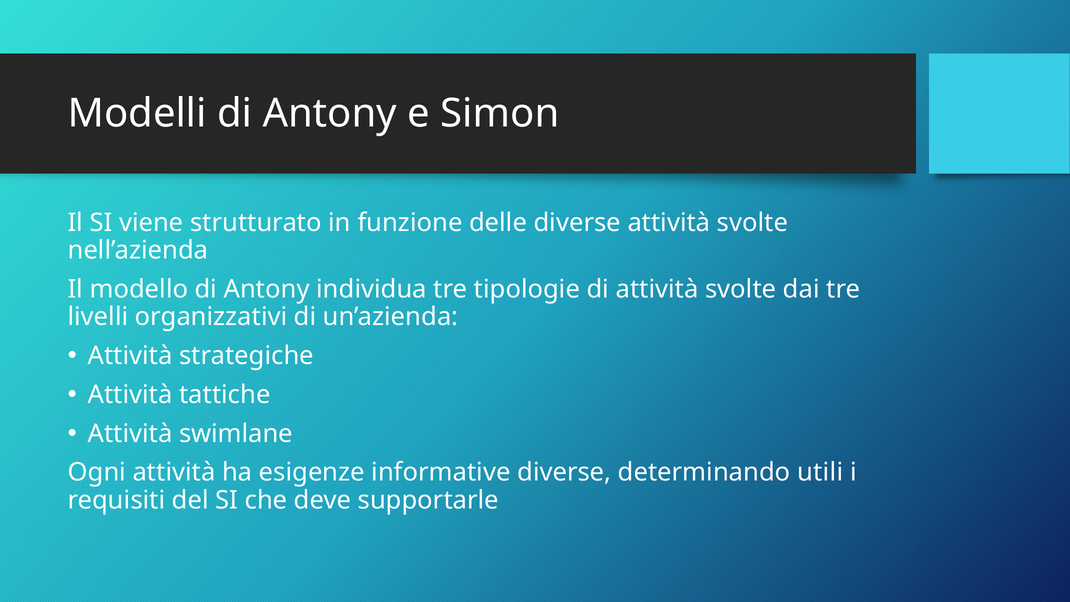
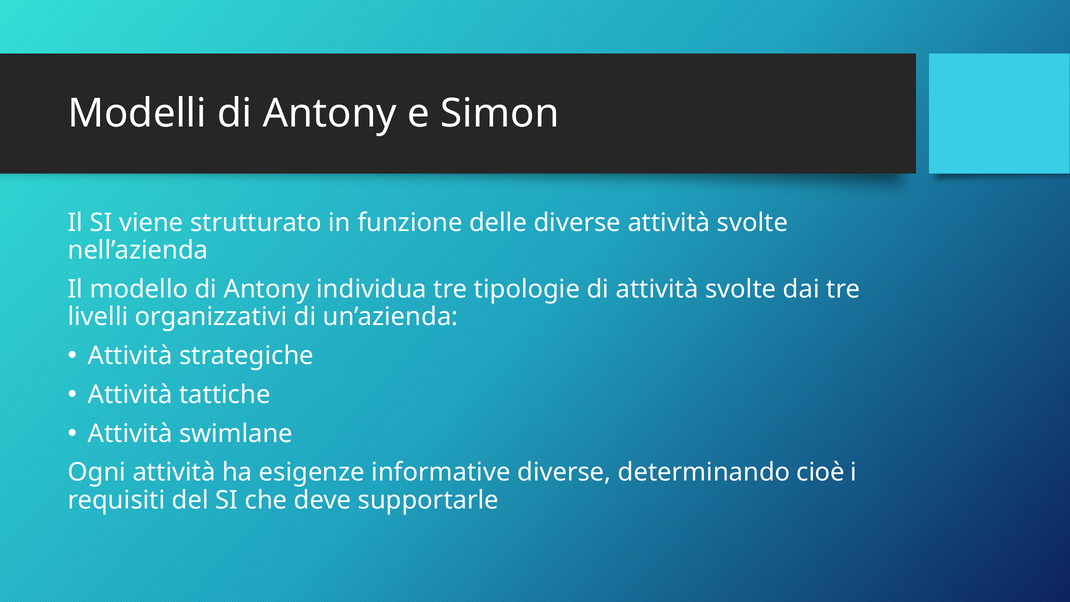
utili: utili -> cioè
